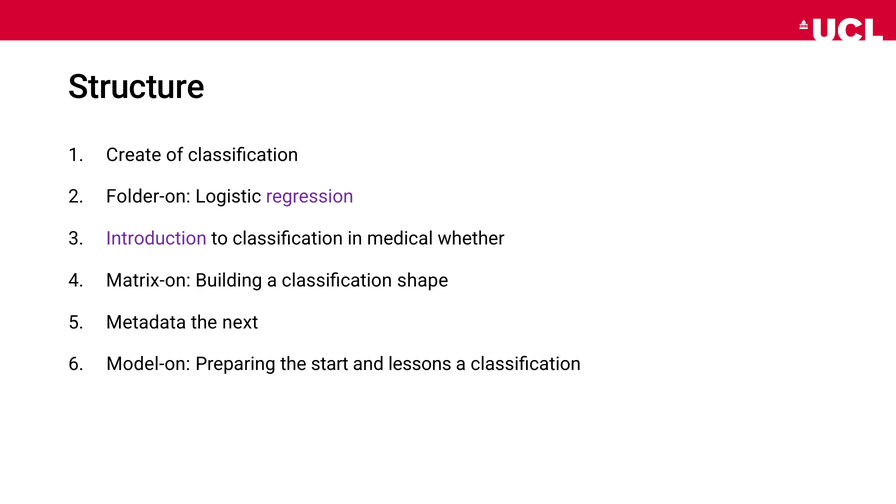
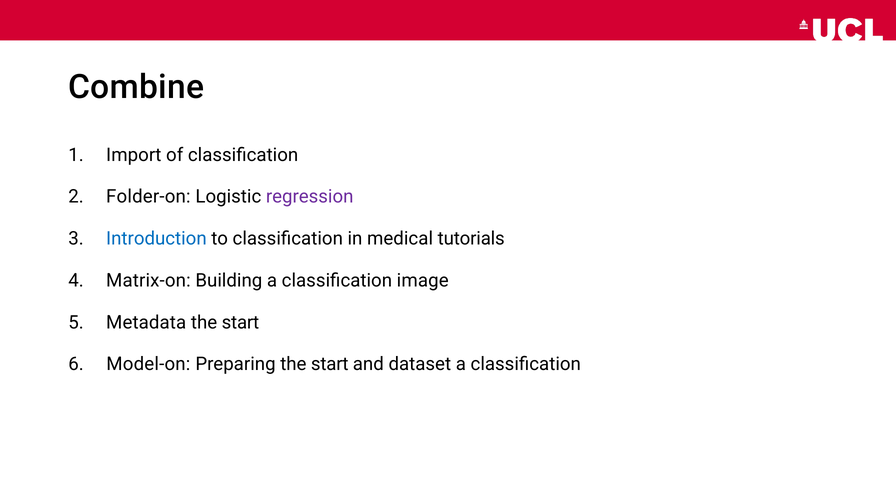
Structure: Structure -> Combine
Create: Create -> Import
Introduction colour: purple -> blue
whether: whether -> tutorials
shape: shape -> image
next at (240, 322): next -> start
lessons: lessons -> dataset
